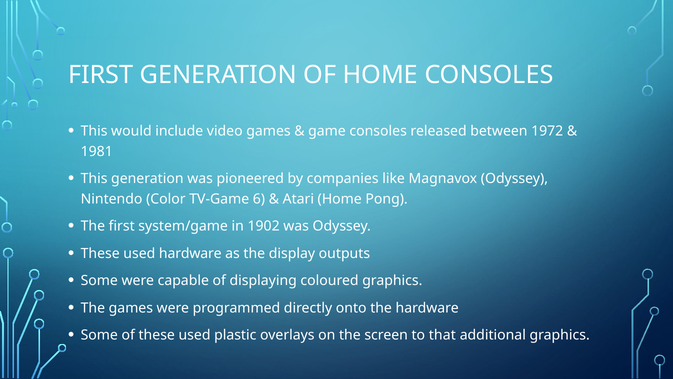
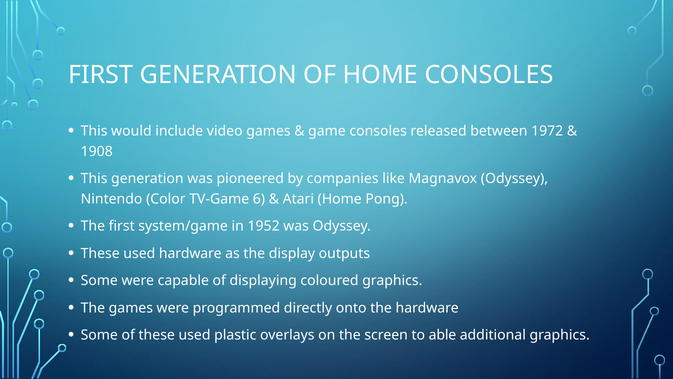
1981: 1981 -> 1908
1902: 1902 -> 1952
that: that -> able
